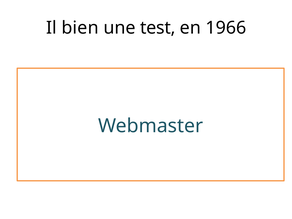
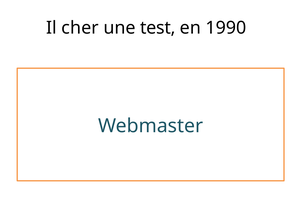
bien: bien -> cher
1966: 1966 -> 1990
